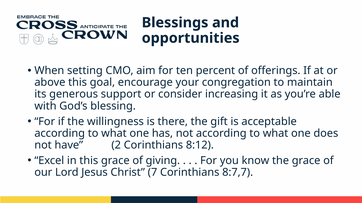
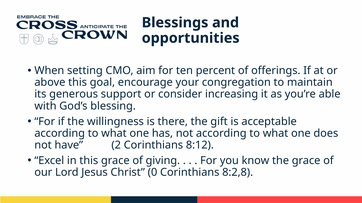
7: 7 -> 0
8:7,7: 8:7,7 -> 8:2,8
